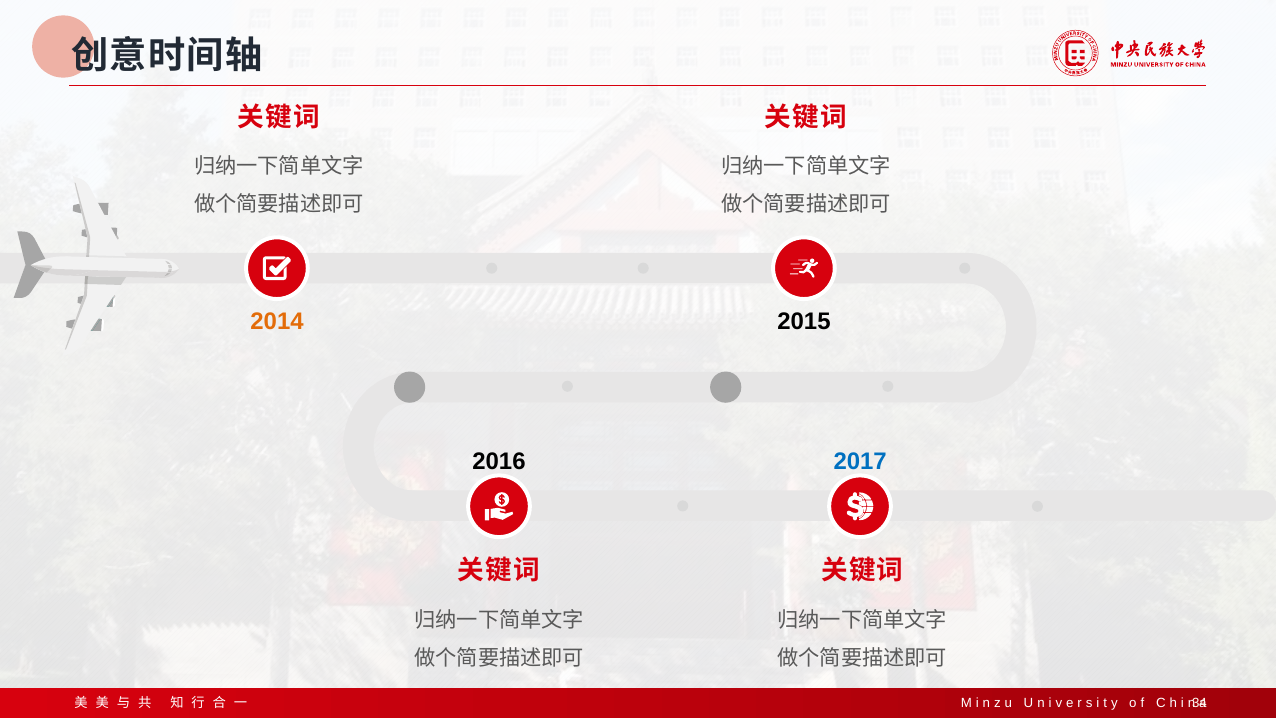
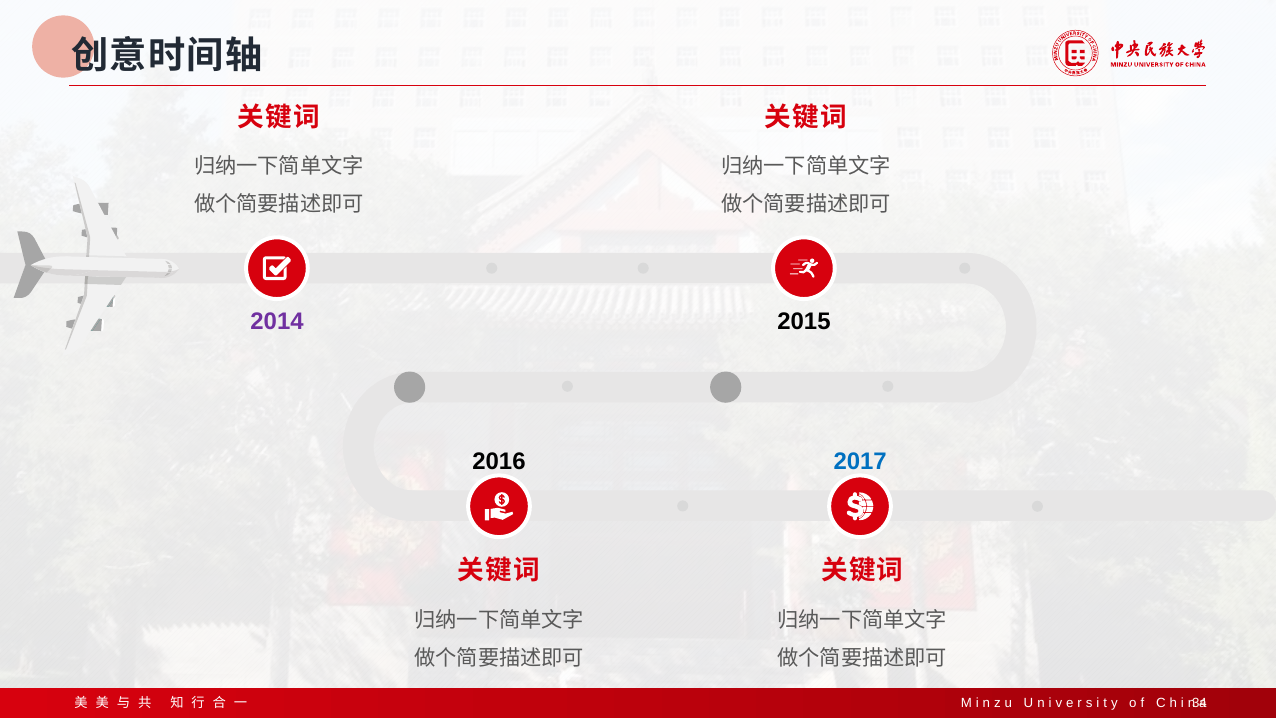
2014 colour: orange -> purple
